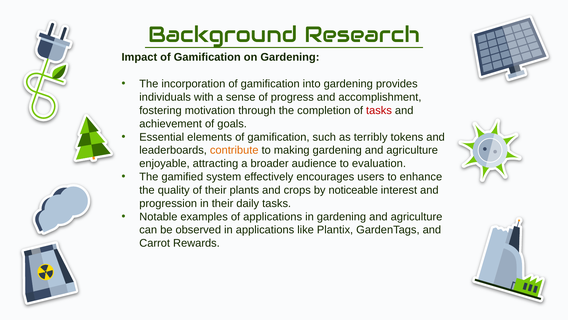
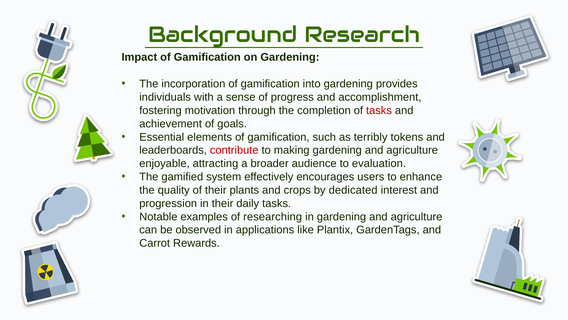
contribute colour: orange -> red
noticeable: noticeable -> dedicated
of applications: applications -> researching
